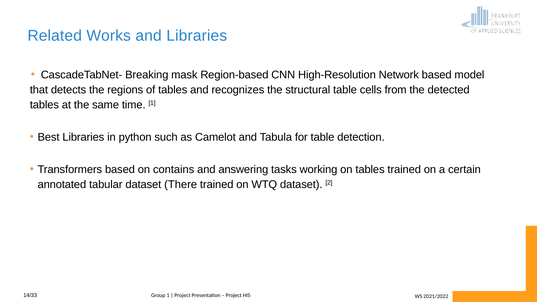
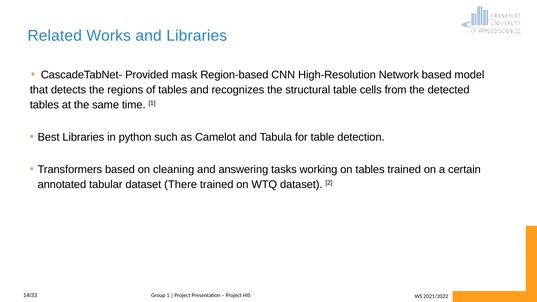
Breaking: Breaking -> Provided
contains: contains -> cleaning
